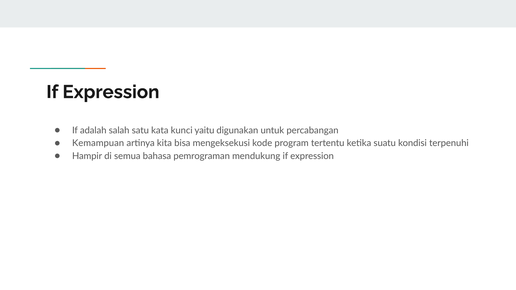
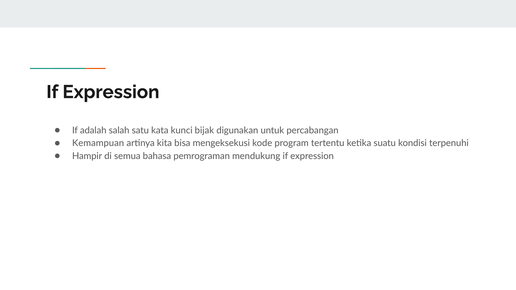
yaitu: yaitu -> bijak
